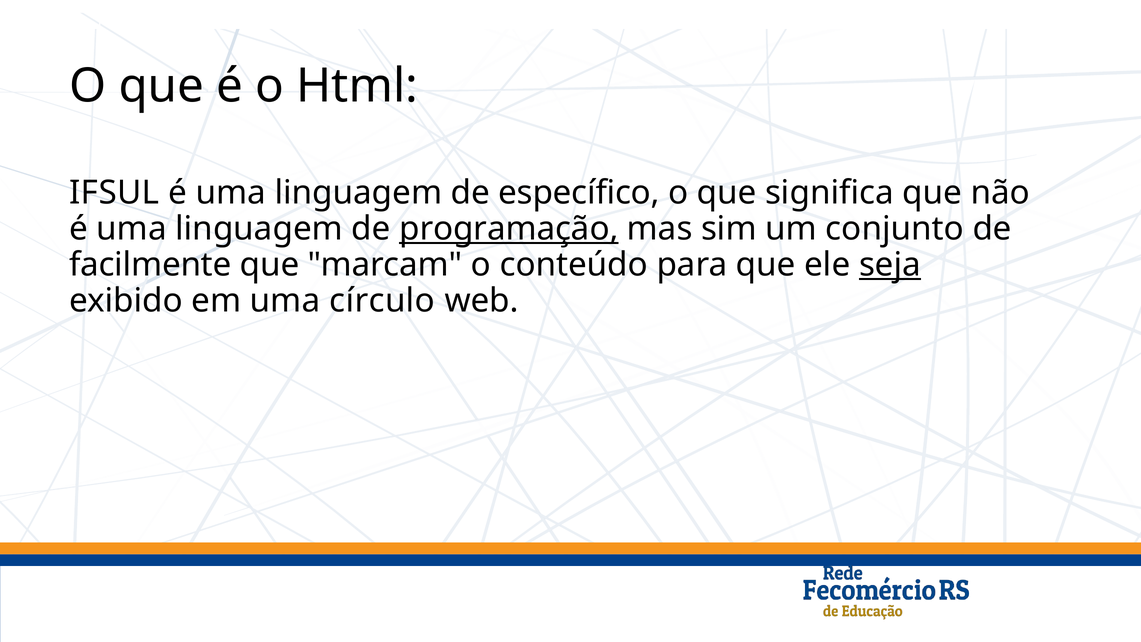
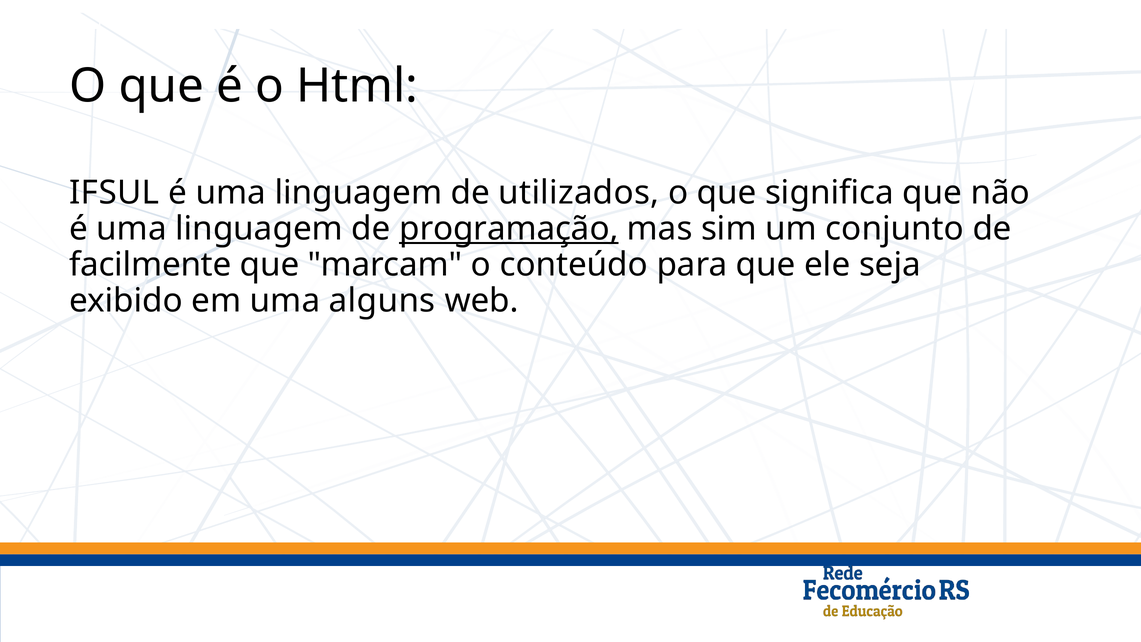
específico: específico -> utilizados
seja underline: present -> none
círculo: círculo -> alguns
